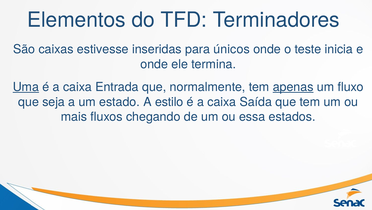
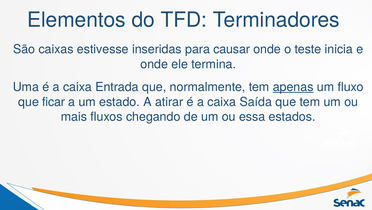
únicos: únicos -> causar
Uma underline: present -> none
seja: seja -> ficar
estilo: estilo -> atirar
